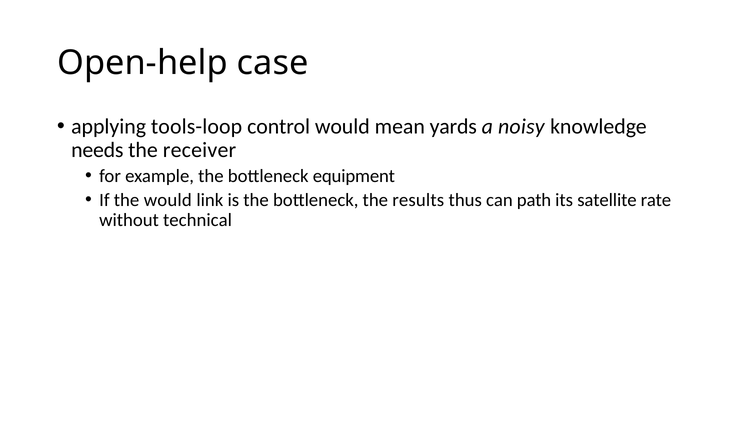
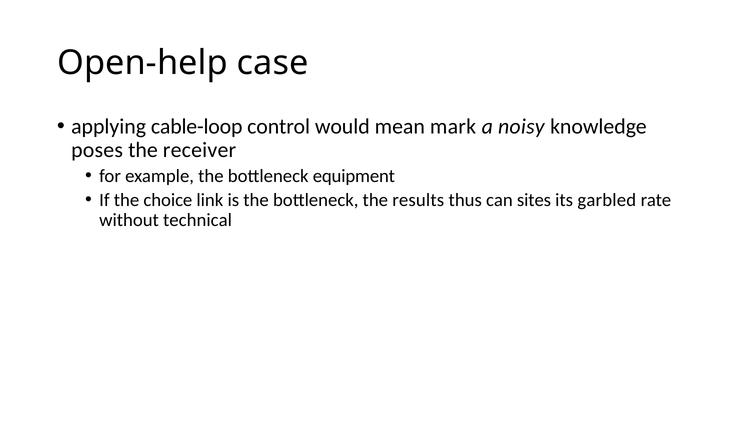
tools-loop: tools-loop -> cable-loop
yards: yards -> mark
needs: needs -> poses
the would: would -> choice
path: path -> sites
satellite: satellite -> garbled
